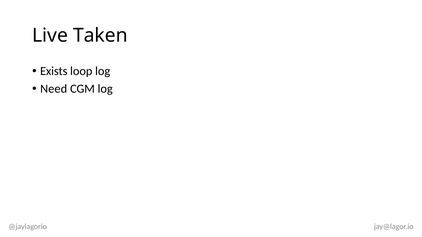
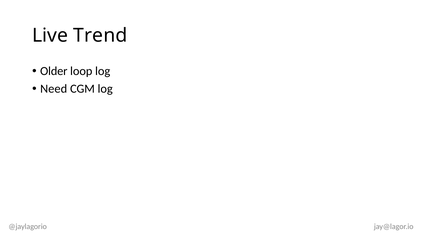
Taken: Taken -> Trend
Exists: Exists -> Older
